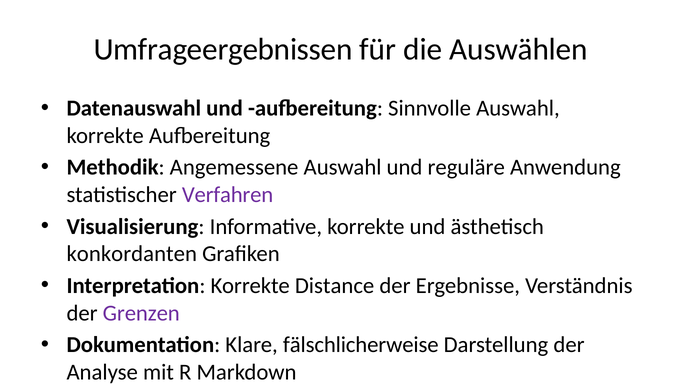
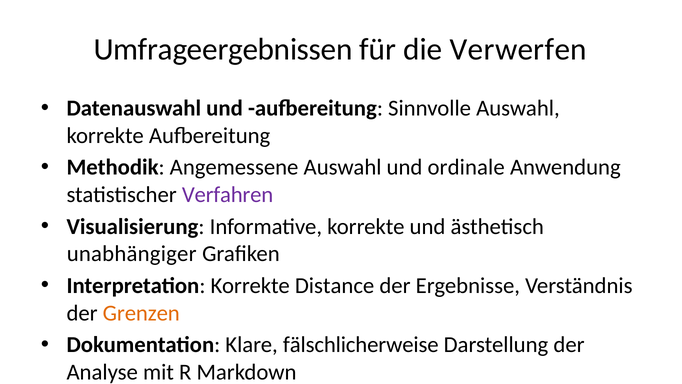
Auswählen: Auswählen -> Verwerfen
reguläre: reguläre -> ordinale
konkordanten: konkordanten -> unabhängiger
Grenzen colour: purple -> orange
